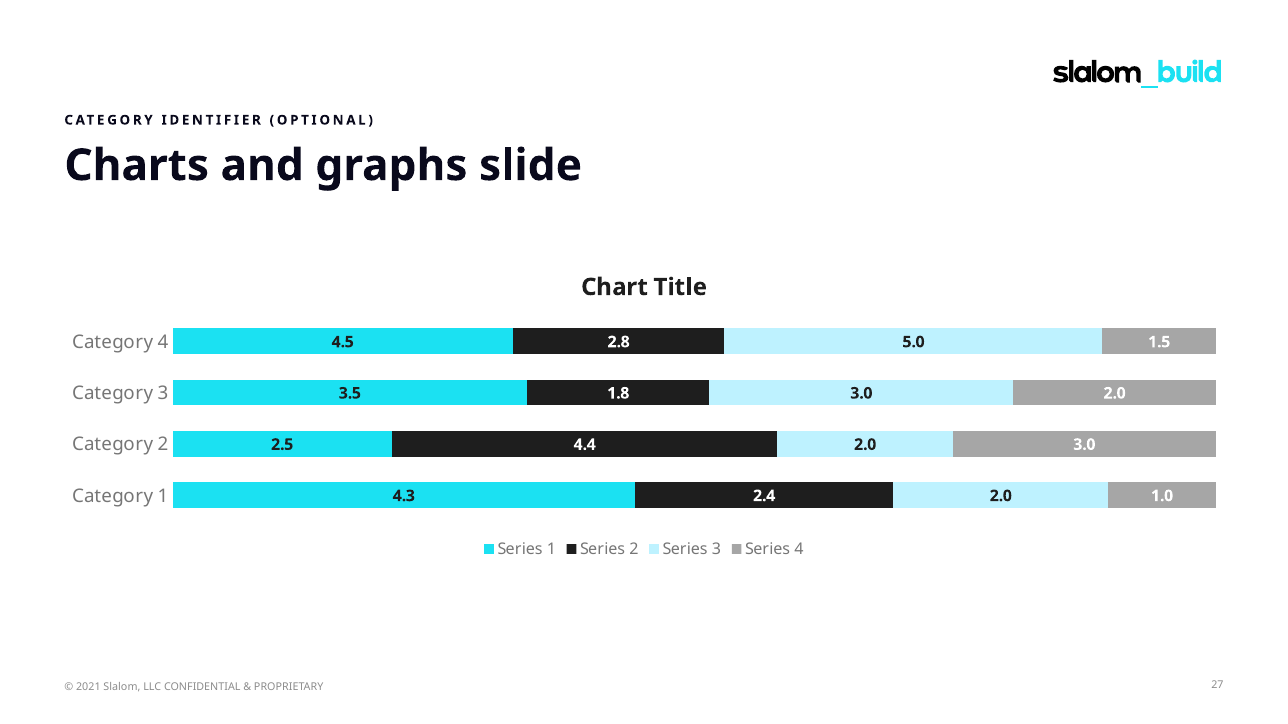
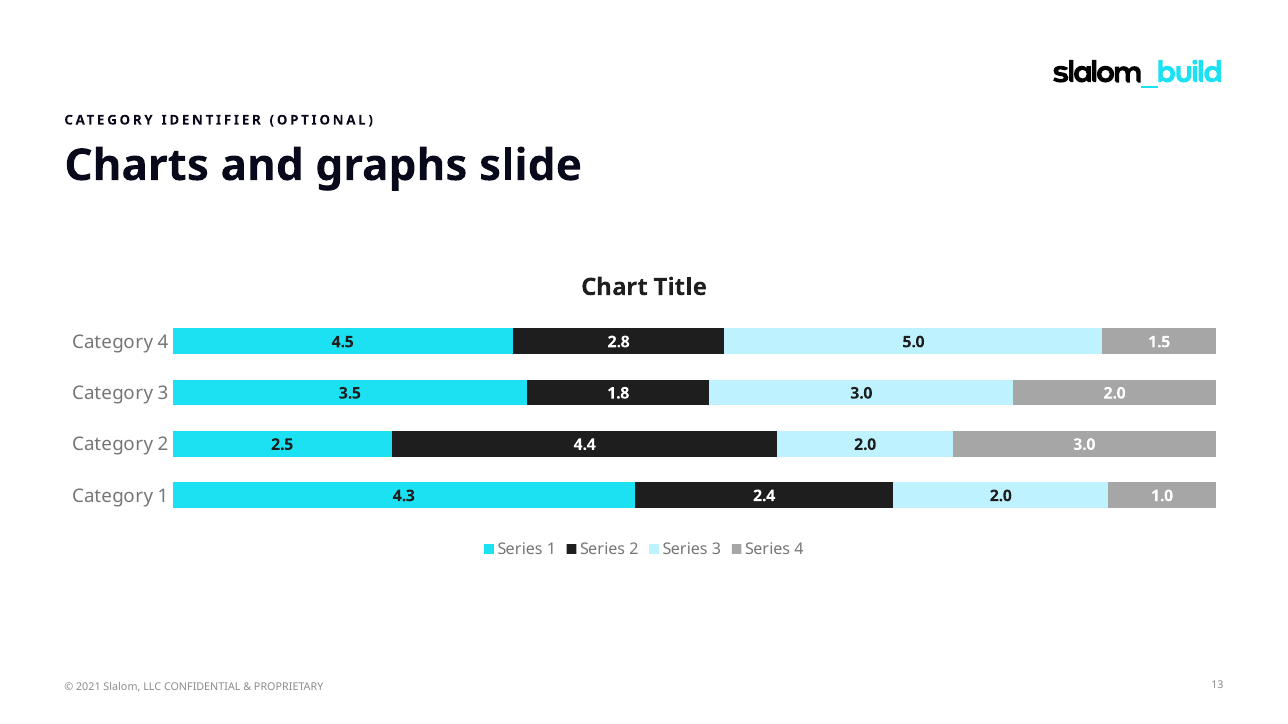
27: 27 -> 13
